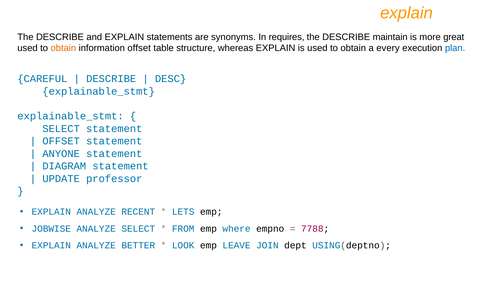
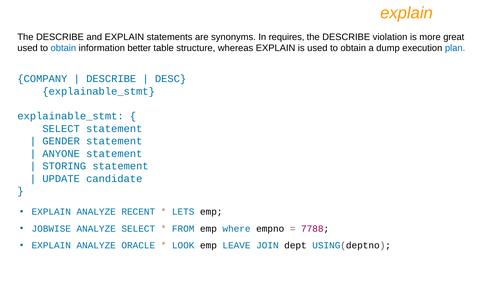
maintain: maintain -> violation
obtain at (63, 48) colour: orange -> blue
information offset: offset -> better
every: every -> dump
CAREFUL: CAREFUL -> COMPANY
OFFSET at (61, 141): OFFSET -> GENDER
DIAGRAM: DIAGRAM -> STORING
professor: professor -> candidate
BETTER: BETTER -> ORACLE
